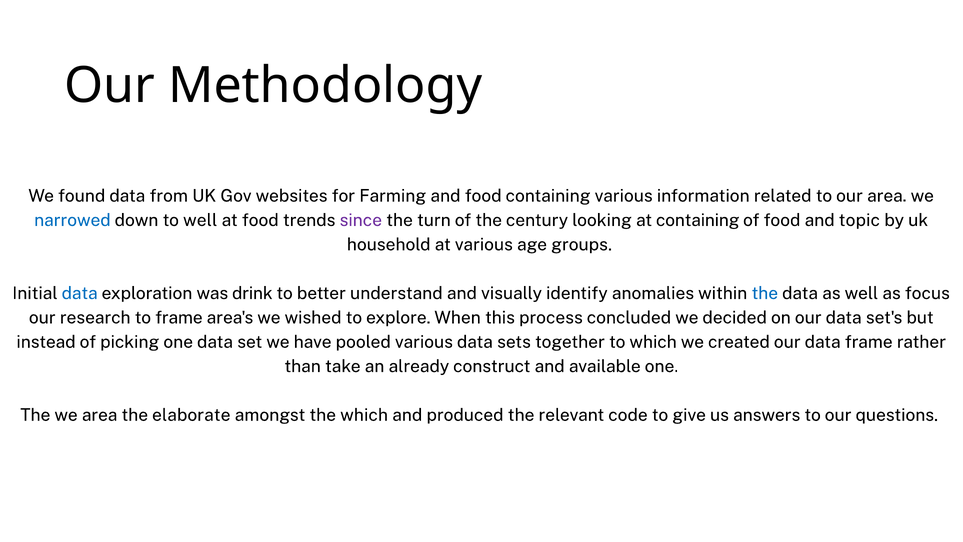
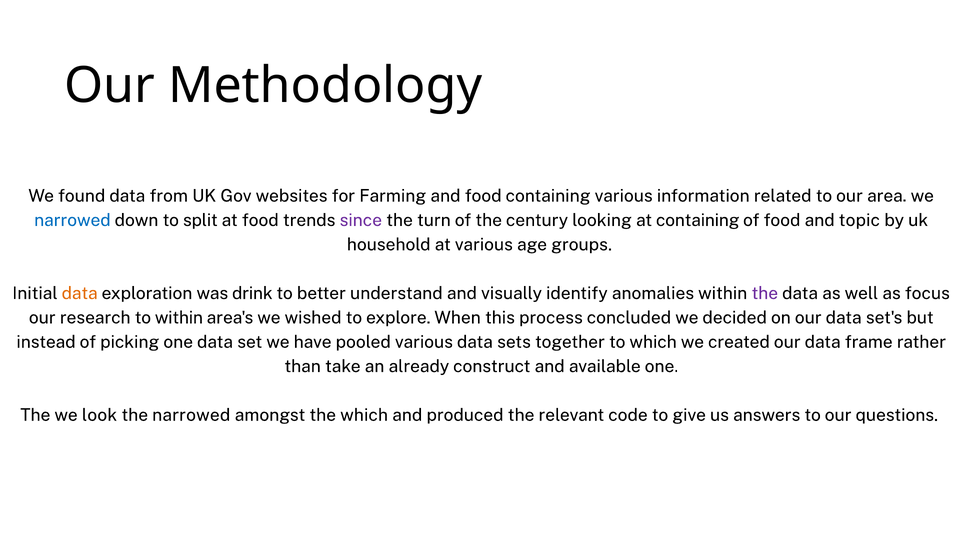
to well: well -> split
data at (80, 293) colour: blue -> orange
the at (765, 293) colour: blue -> purple
to frame: frame -> within
we area: area -> look
the elaborate: elaborate -> narrowed
